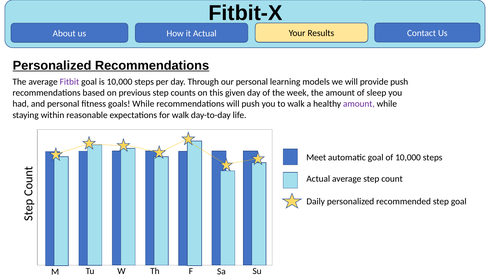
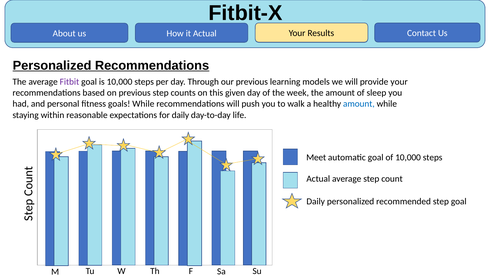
our personal: personal -> previous
provide push: push -> your
amount at (359, 104) colour: purple -> blue
for walk: walk -> daily
